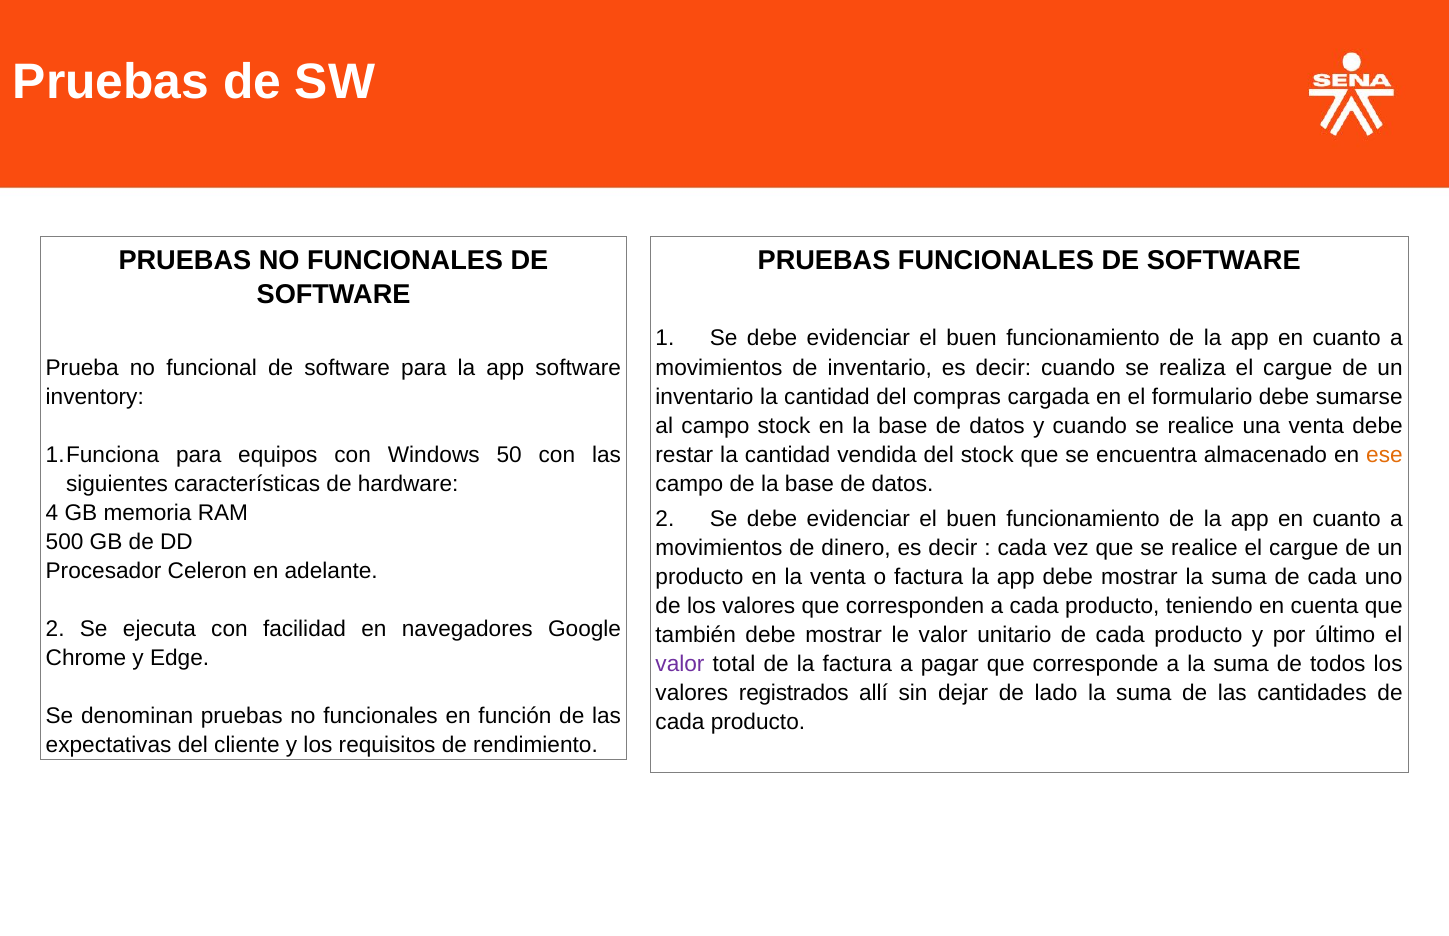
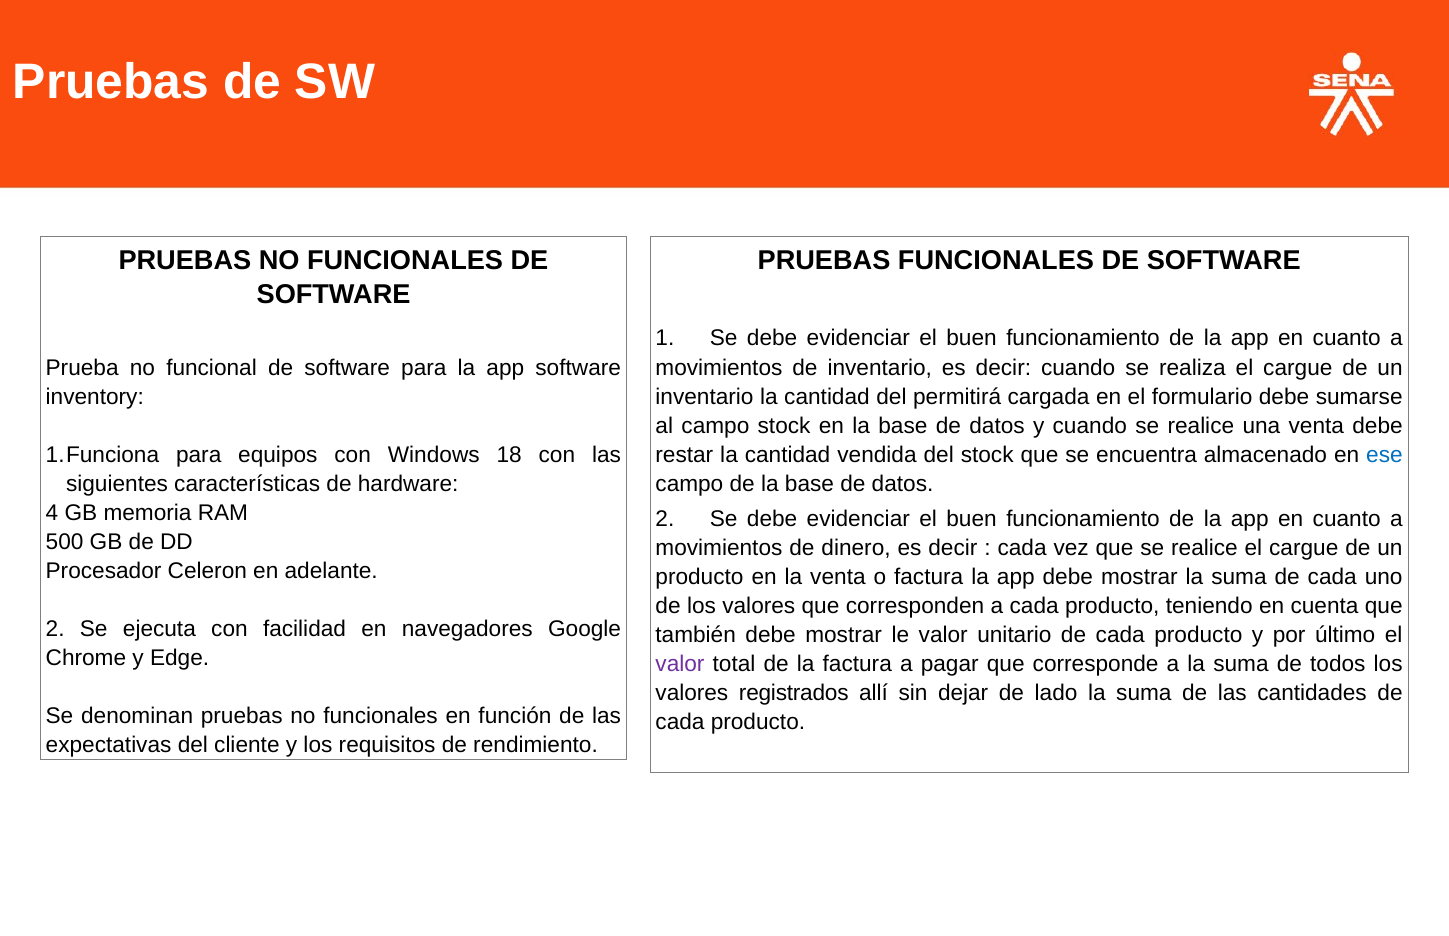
compras: compras -> permitirá
50: 50 -> 18
ese colour: orange -> blue
